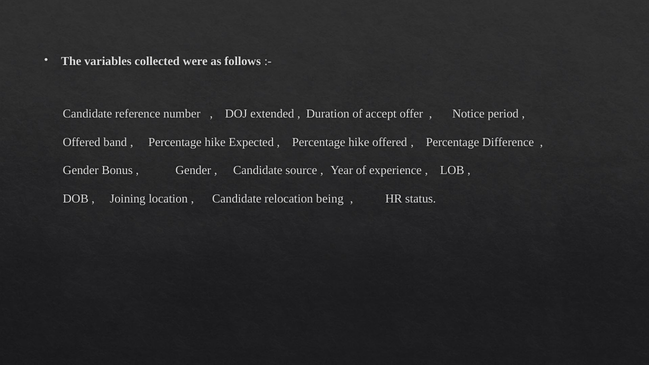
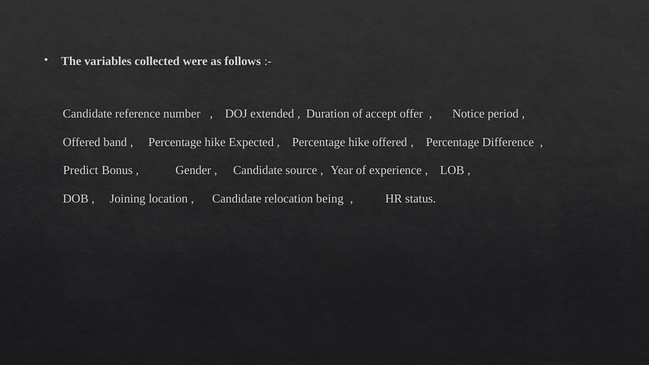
Gender at (81, 170): Gender -> Predict
